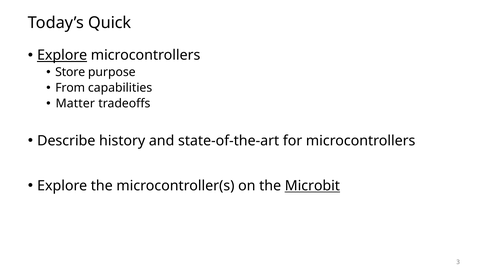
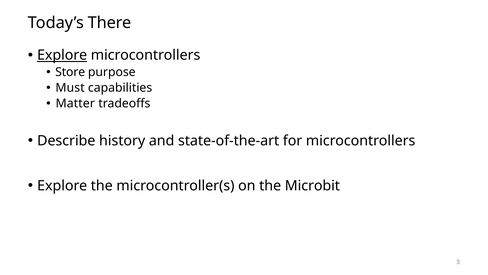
Quick: Quick -> There
From: From -> Must
Microbit underline: present -> none
